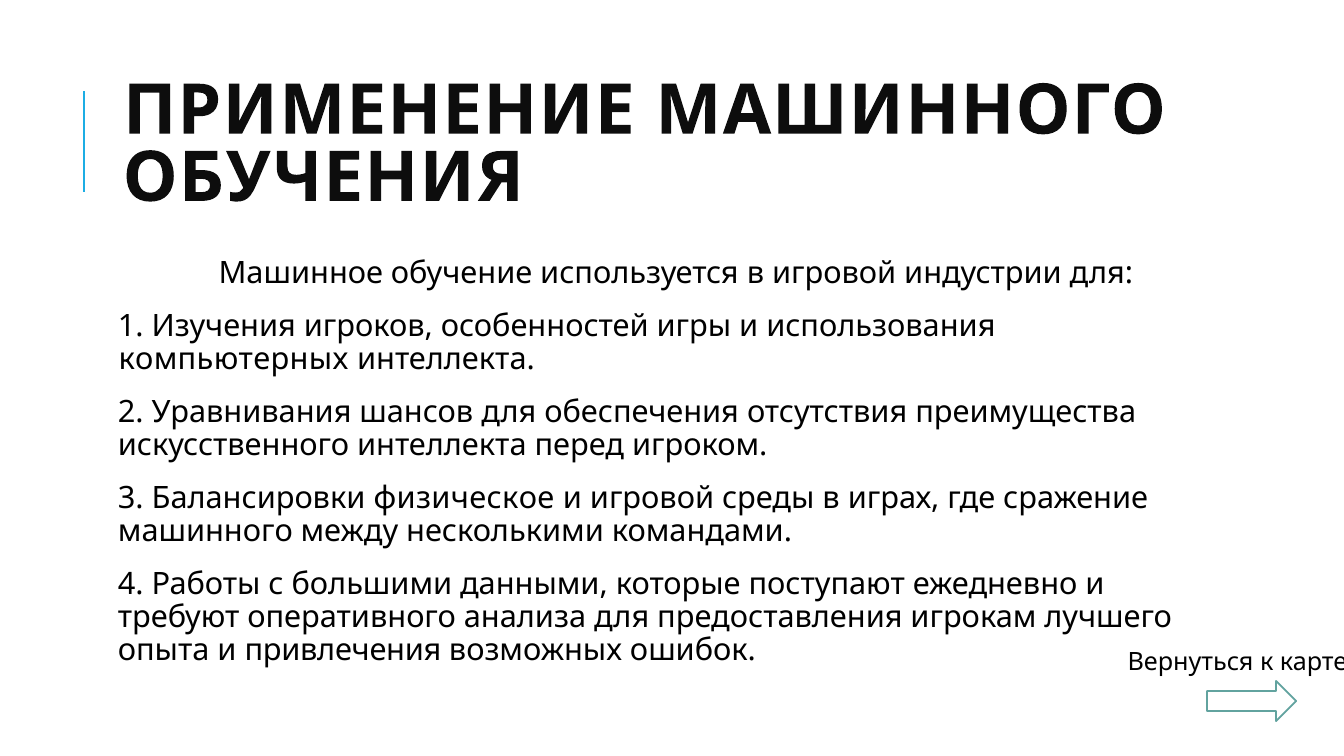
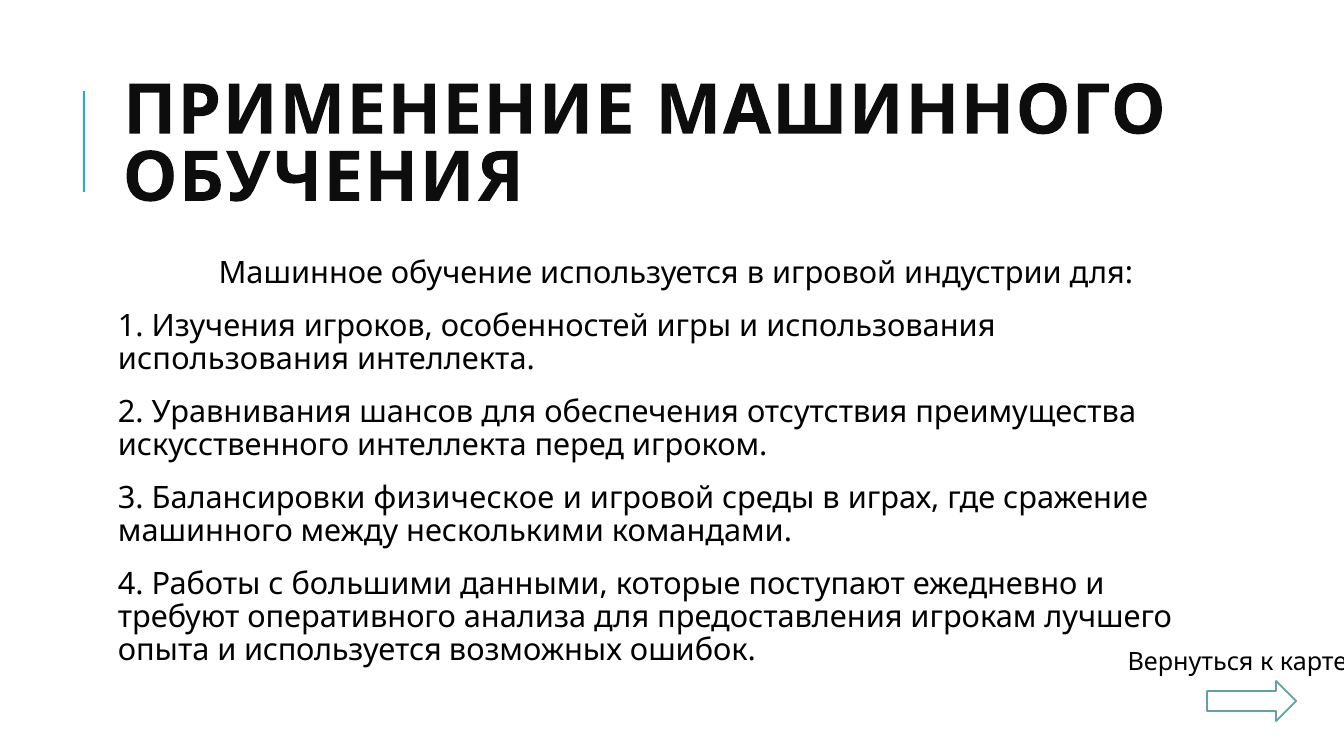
компьютерных at (233, 359): компьютерных -> использования
и привлечения: привлечения -> используется
